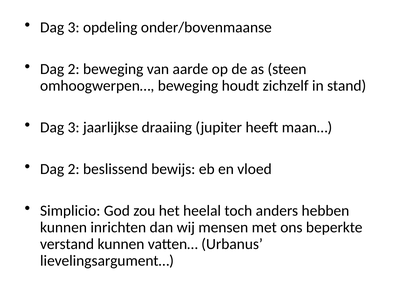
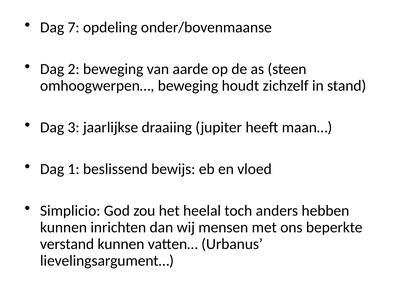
3 at (74, 27): 3 -> 7
2 at (74, 169): 2 -> 1
